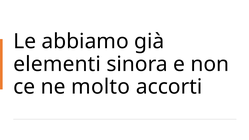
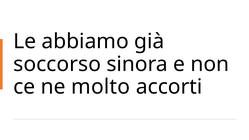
elementi: elementi -> soccorso
